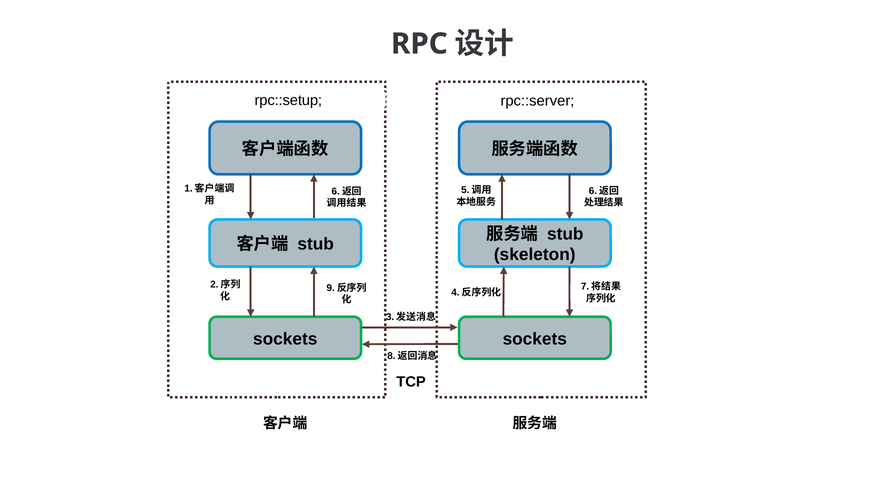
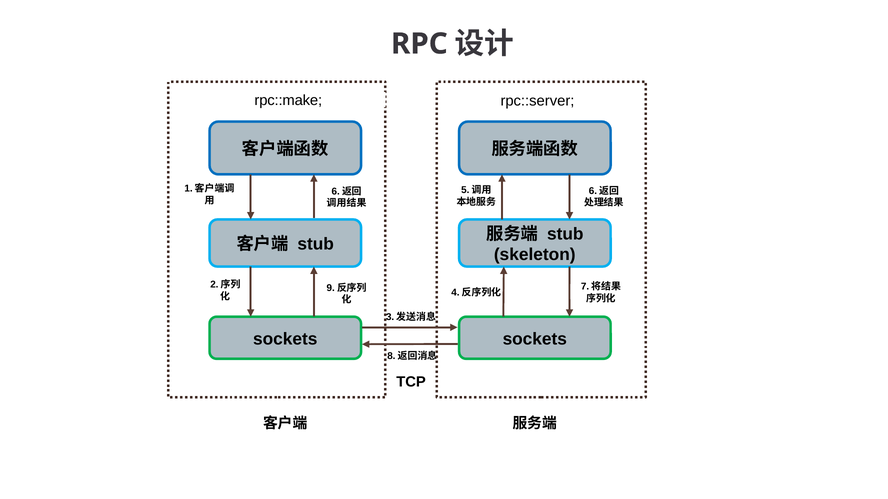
rpc::setup: rpc::setup -> rpc::make
